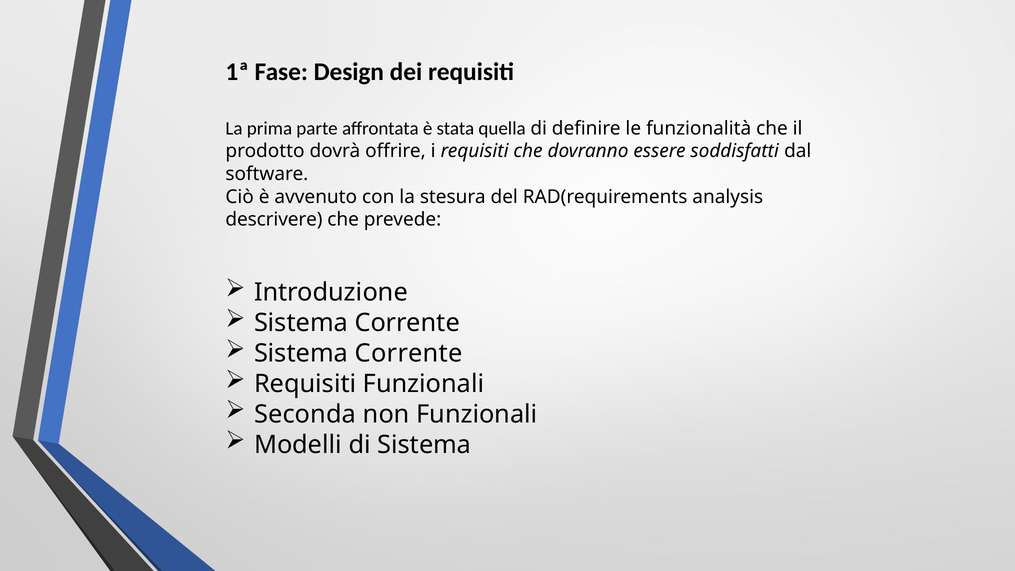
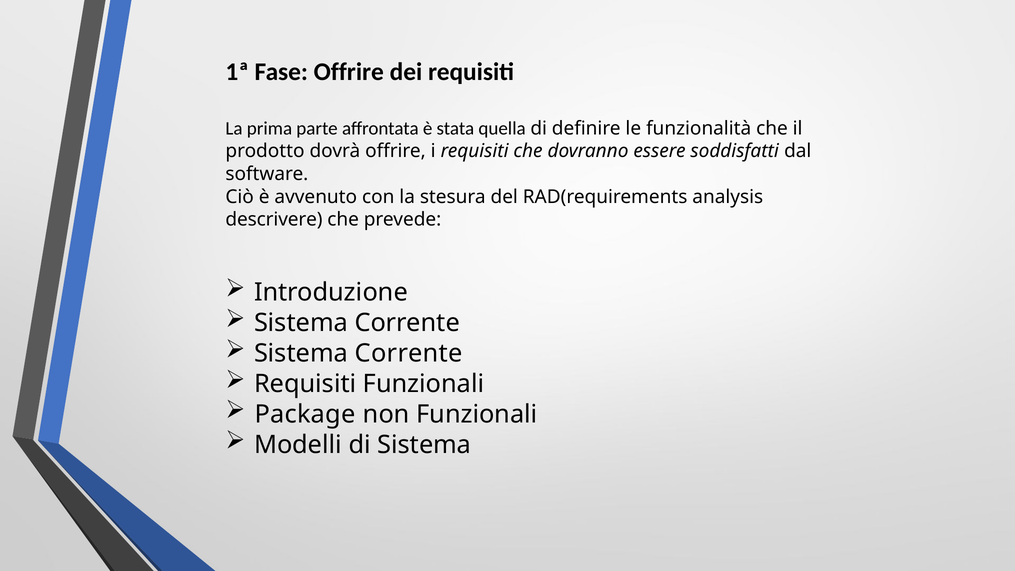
Fase Design: Design -> Offrire
Seconda: Seconda -> Package
